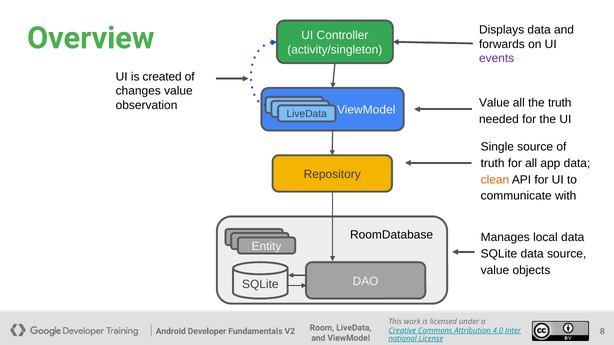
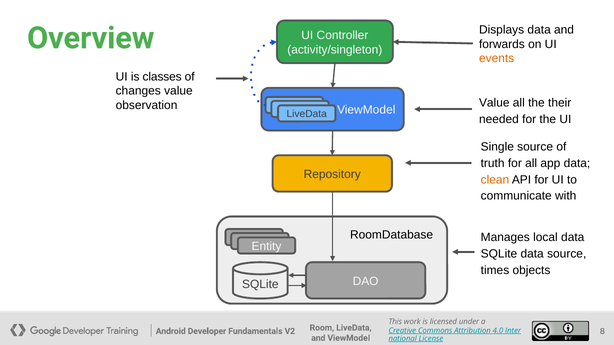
events colour: purple -> orange
created: created -> classes
the truth: truth -> their
value at (495, 270): value -> times
